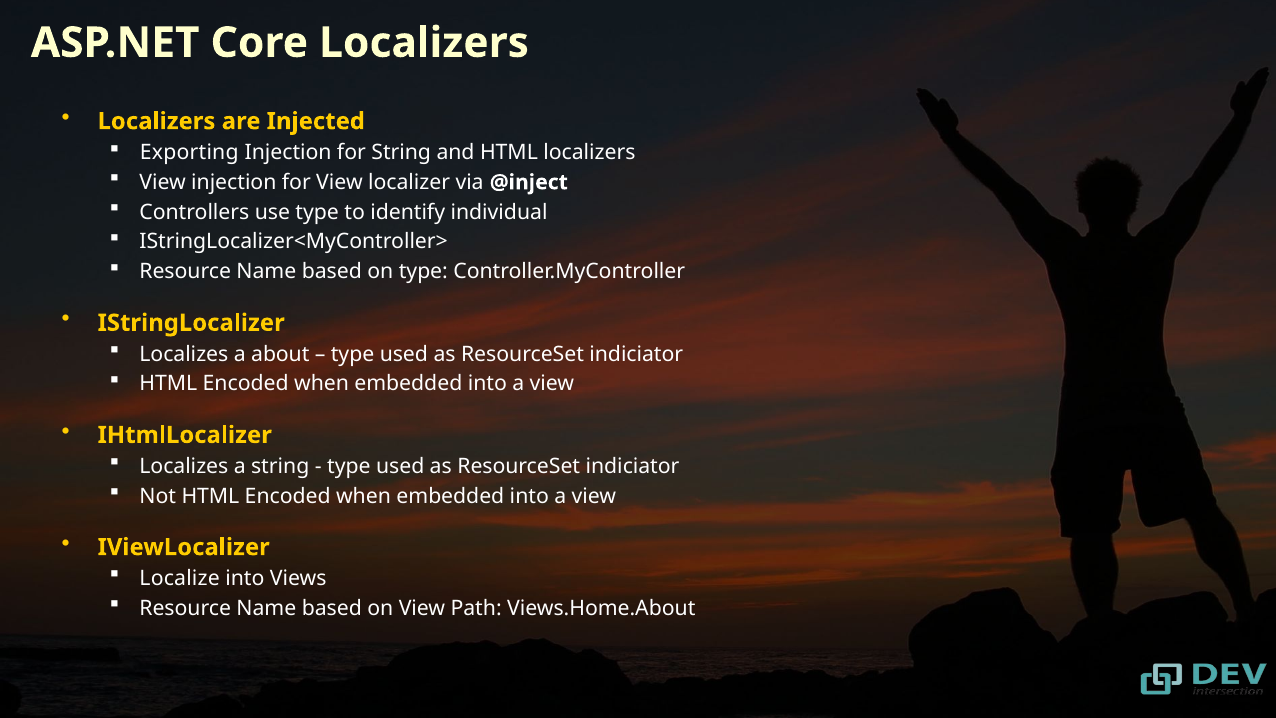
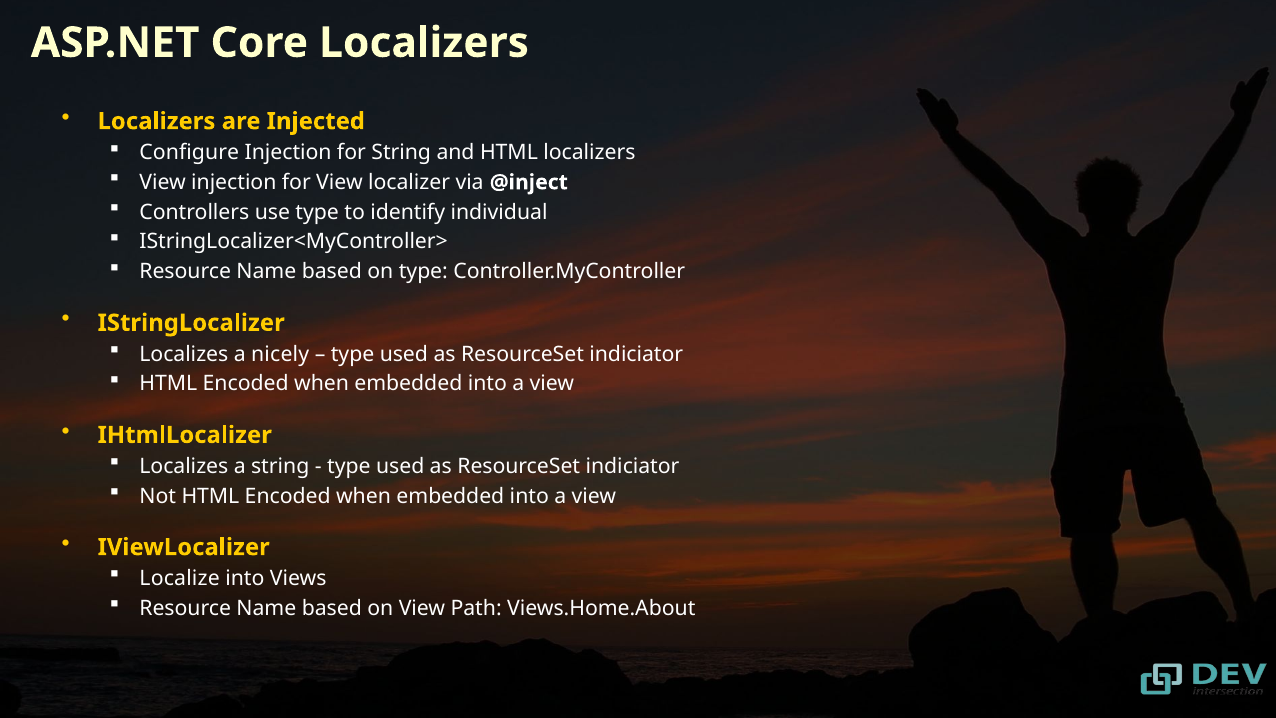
Exporting: Exporting -> Configure
about: about -> nicely
